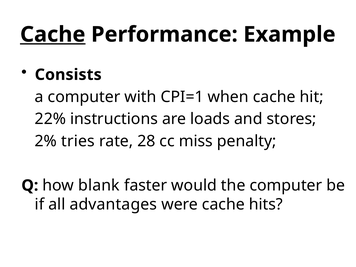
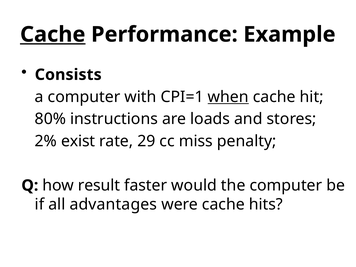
when underline: none -> present
22%: 22% -> 80%
tries: tries -> exist
28: 28 -> 29
blank: blank -> result
